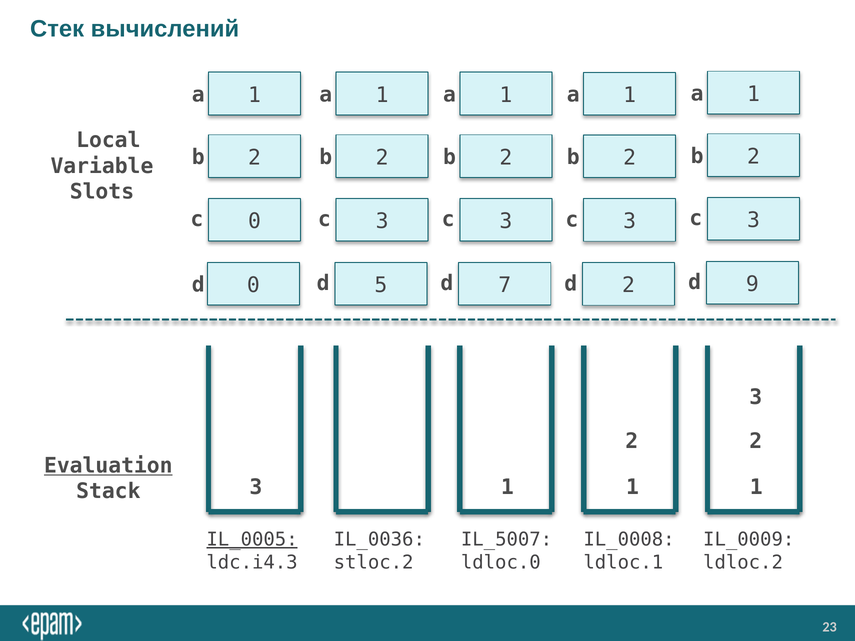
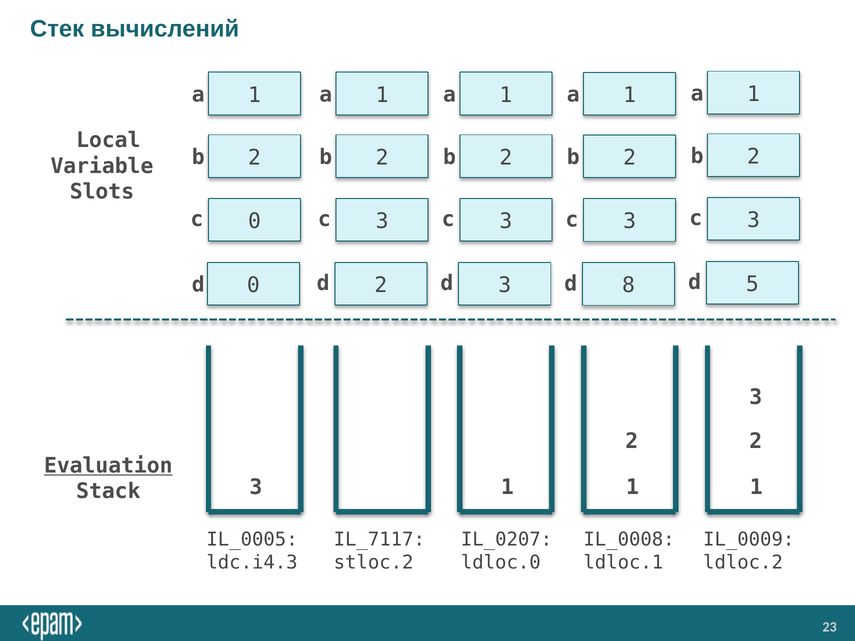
7 at (505, 285): 7 -> 3
d 2: 2 -> 8
9: 9 -> 5
5 at (381, 285): 5 -> 2
IL_0005 underline: present -> none
IL_0036: IL_0036 -> IL_7117
IL_5007: IL_5007 -> IL_0207
